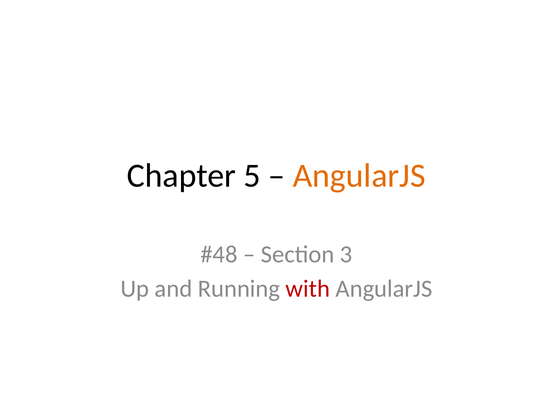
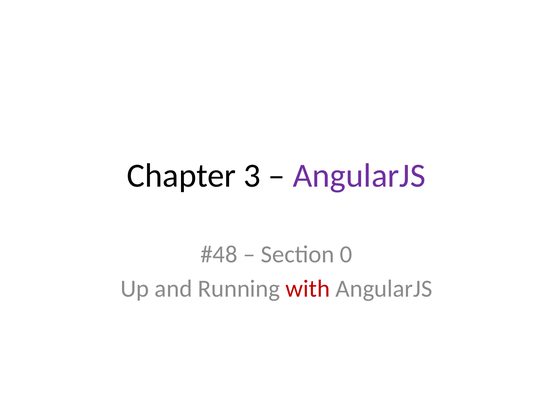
5: 5 -> 3
AngularJS at (359, 176) colour: orange -> purple
3: 3 -> 0
